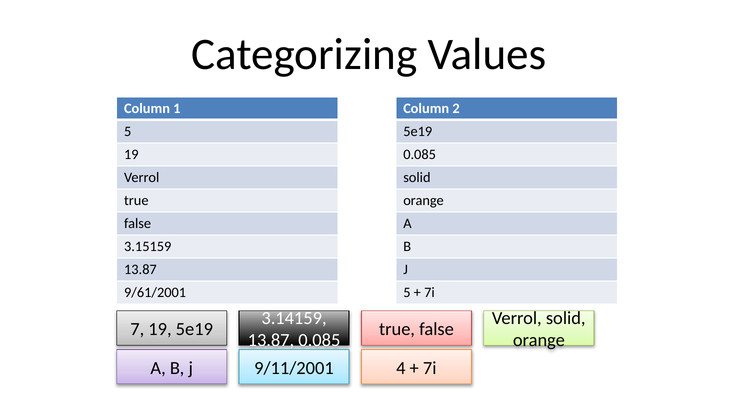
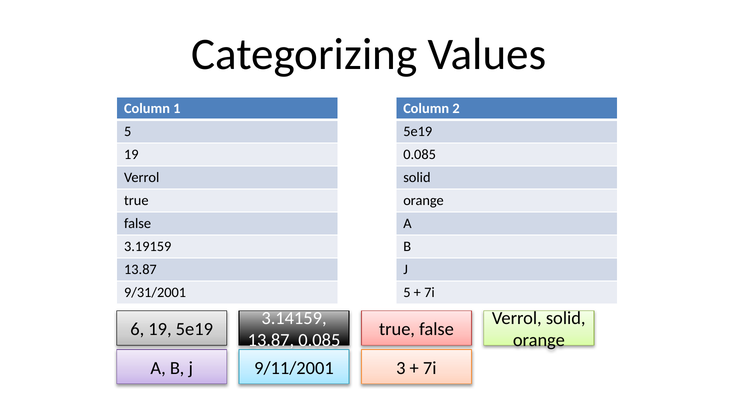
3.15159: 3.15159 -> 3.19159
9/61/2001: 9/61/2001 -> 9/31/2001
7: 7 -> 6
4: 4 -> 3
